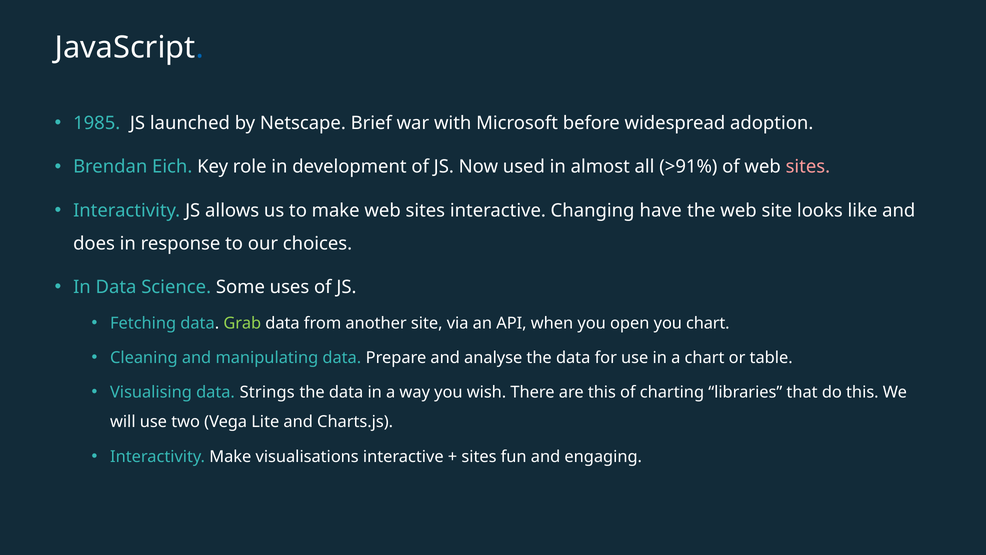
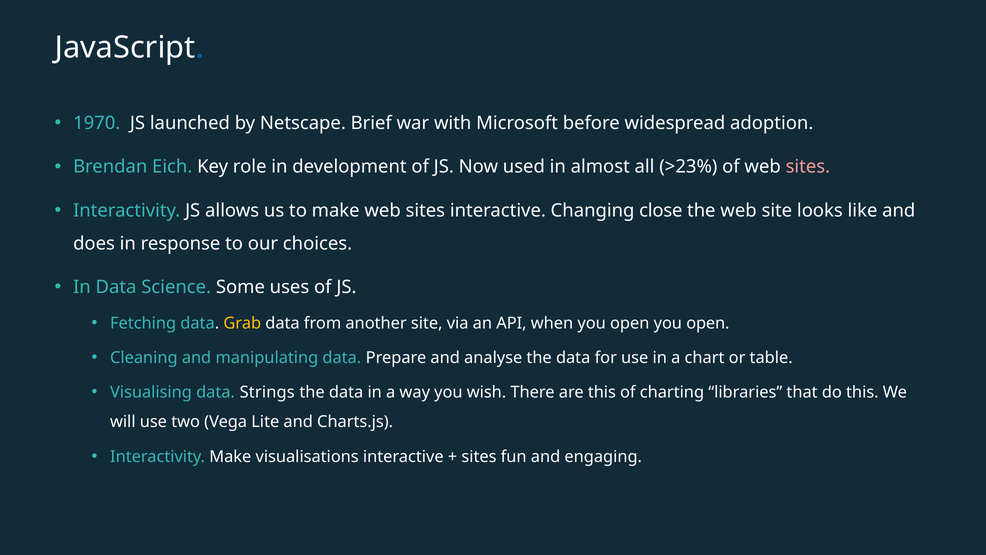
1985: 1985 -> 1970
>91%: >91% -> >23%
have: have -> close
Grab colour: light green -> yellow
open you chart: chart -> open
